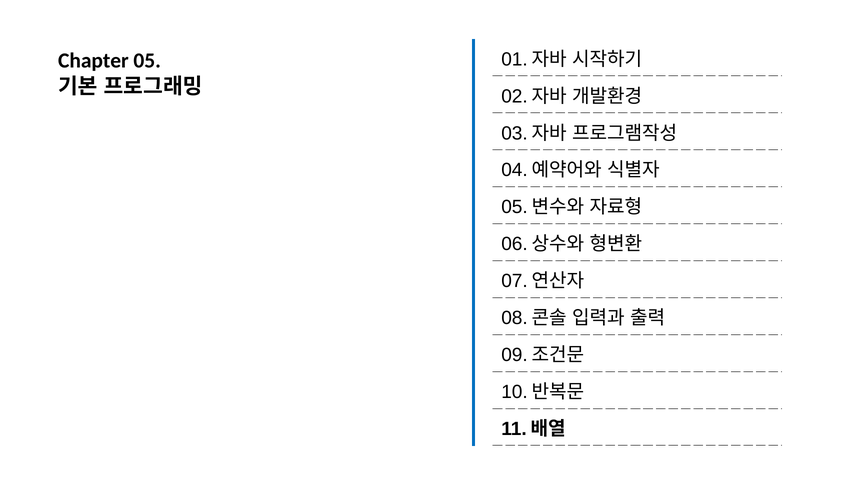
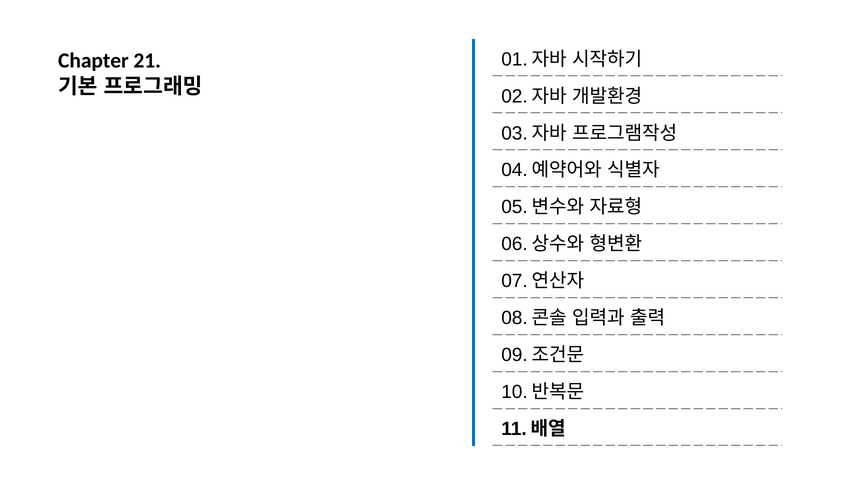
05: 05 -> 21
